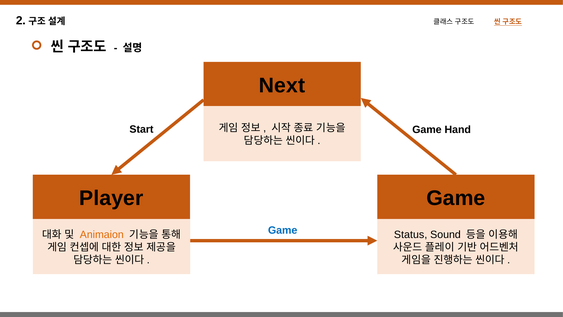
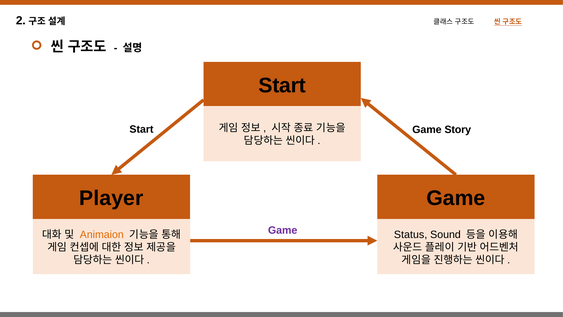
Next at (282, 85): Next -> Start
Hand: Hand -> Story
Game at (283, 230) colour: blue -> purple
